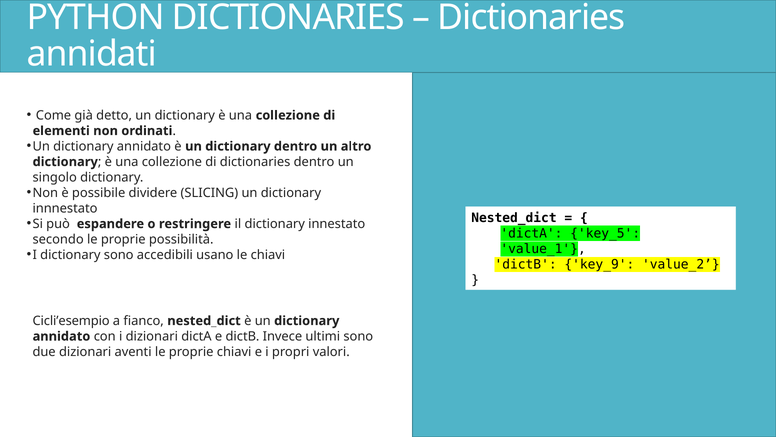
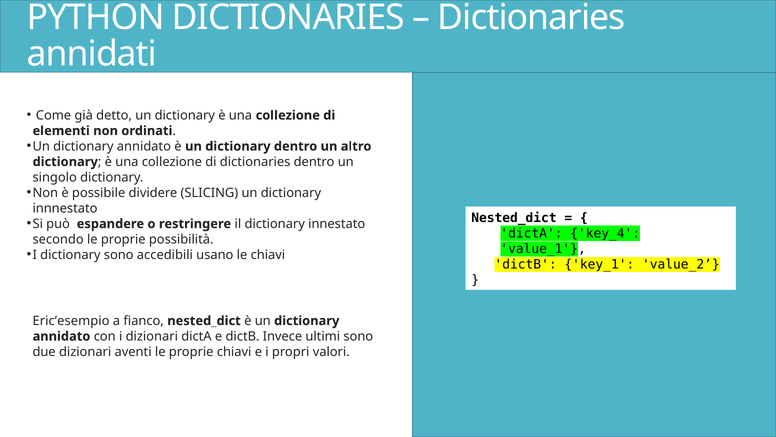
key_5: key_5 -> key_4
key_9: key_9 -> key_1
Cicli’esempio: Cicli’esempio -> Eric’esempio
